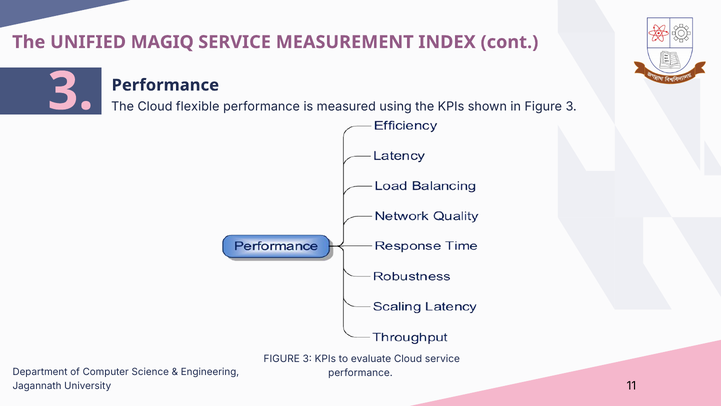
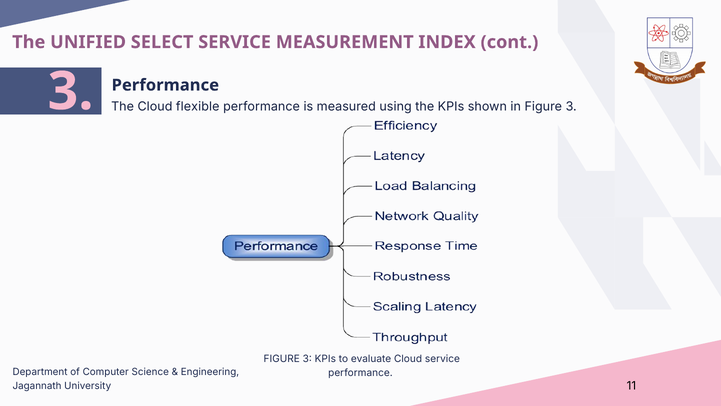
MAGIQ: MAGIQ -> SELECT
